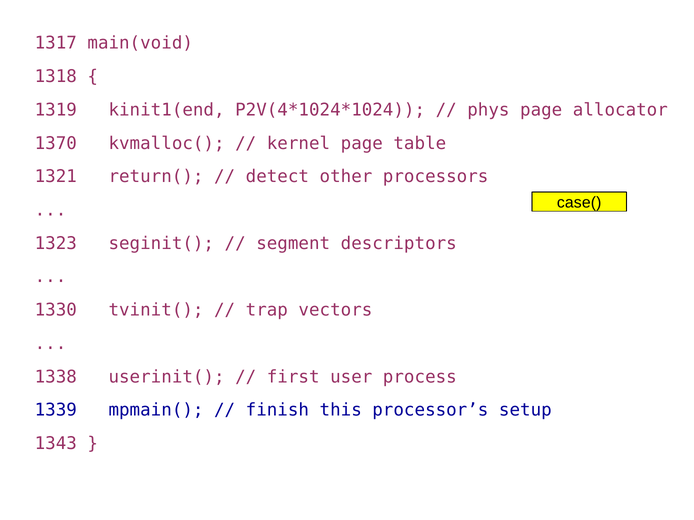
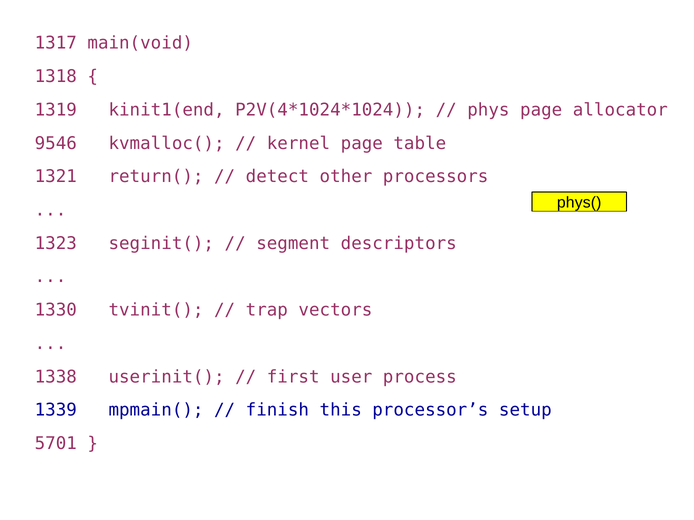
1370: 1370 -> 9546
case(: case( -> phys(
1343: 1343 -> 5701
